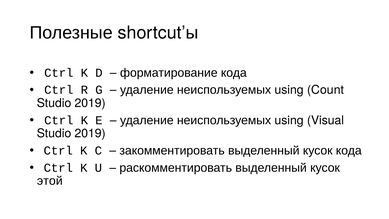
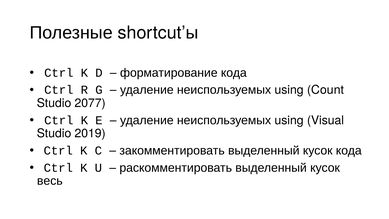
2019 at (90, 103): 2019 -> 2077
этой: этой -> весь
